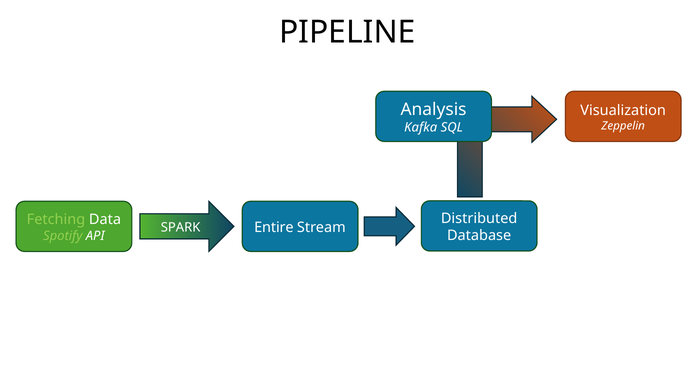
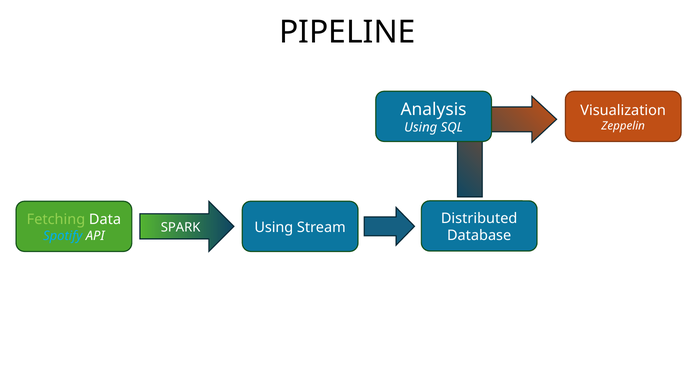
Kafka at (421, 128): Kafka -> Using
Entire at (274, 227): Entire -> Using
Spotify colour: light green -> light blue
